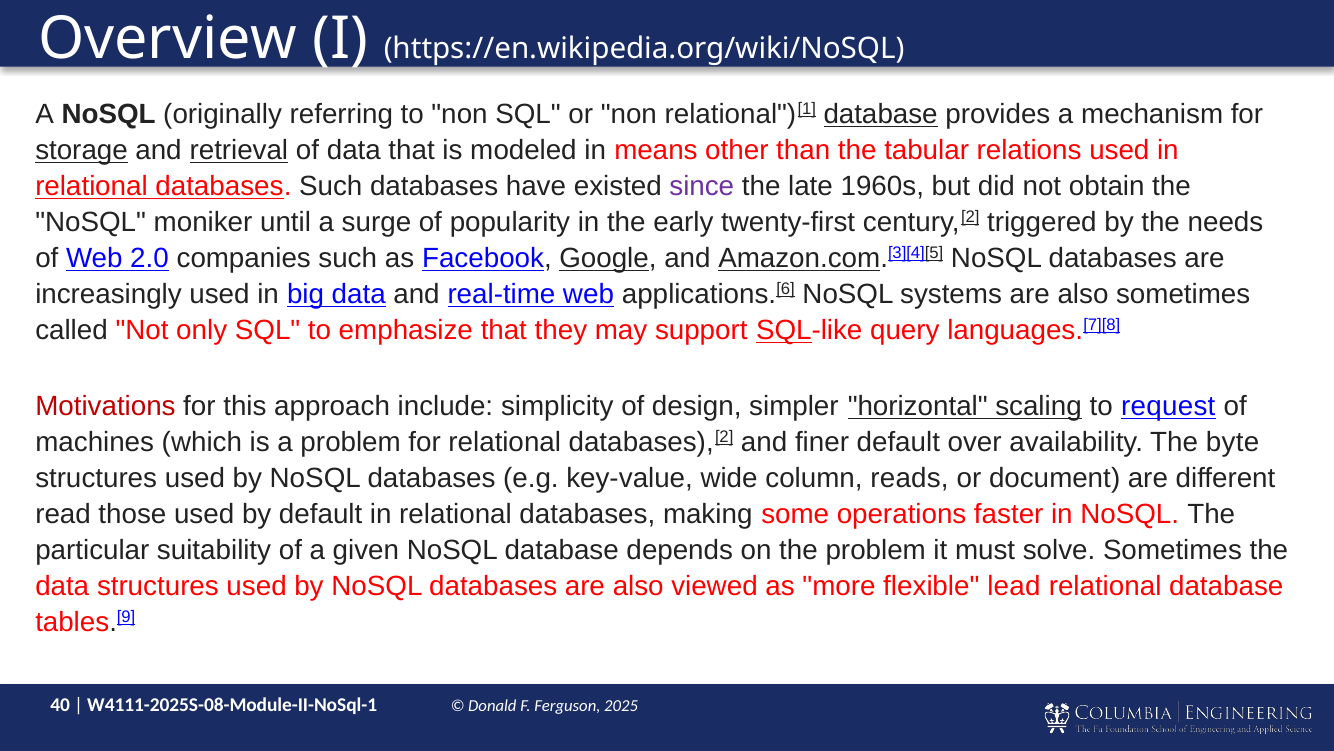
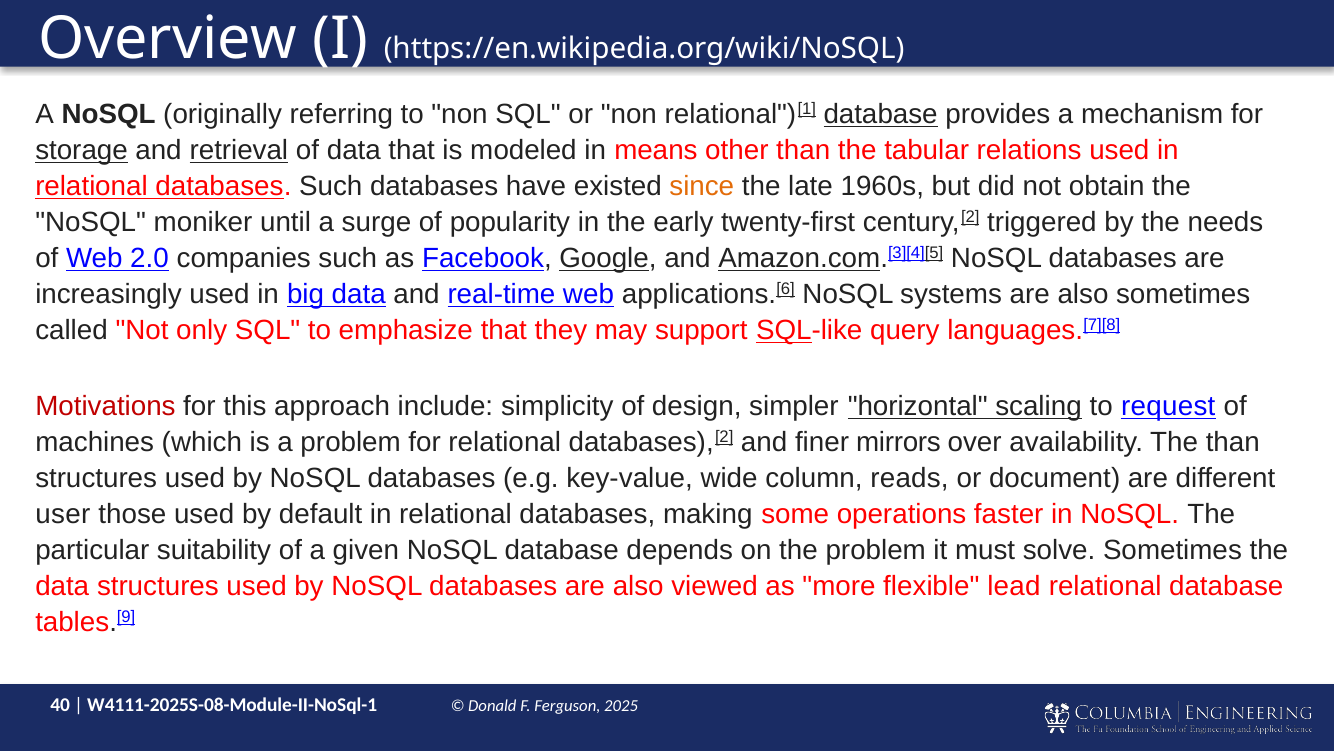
since colour: purple -> orange
finer default: default -> mirrors
The byte: byte -> than
read: read -> user
